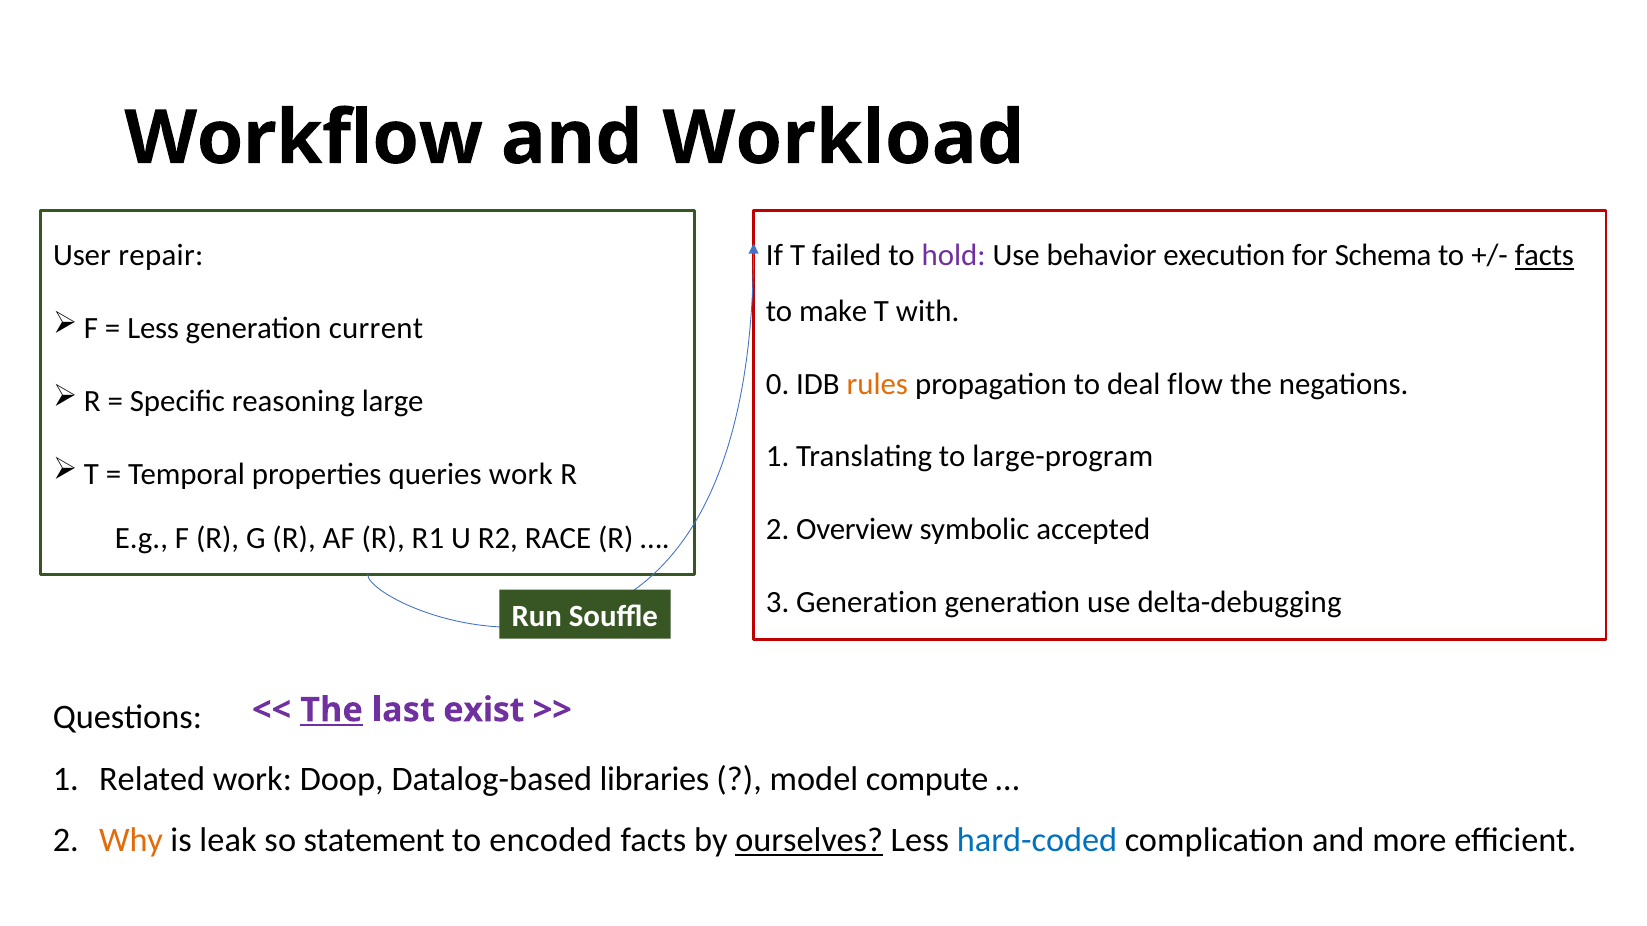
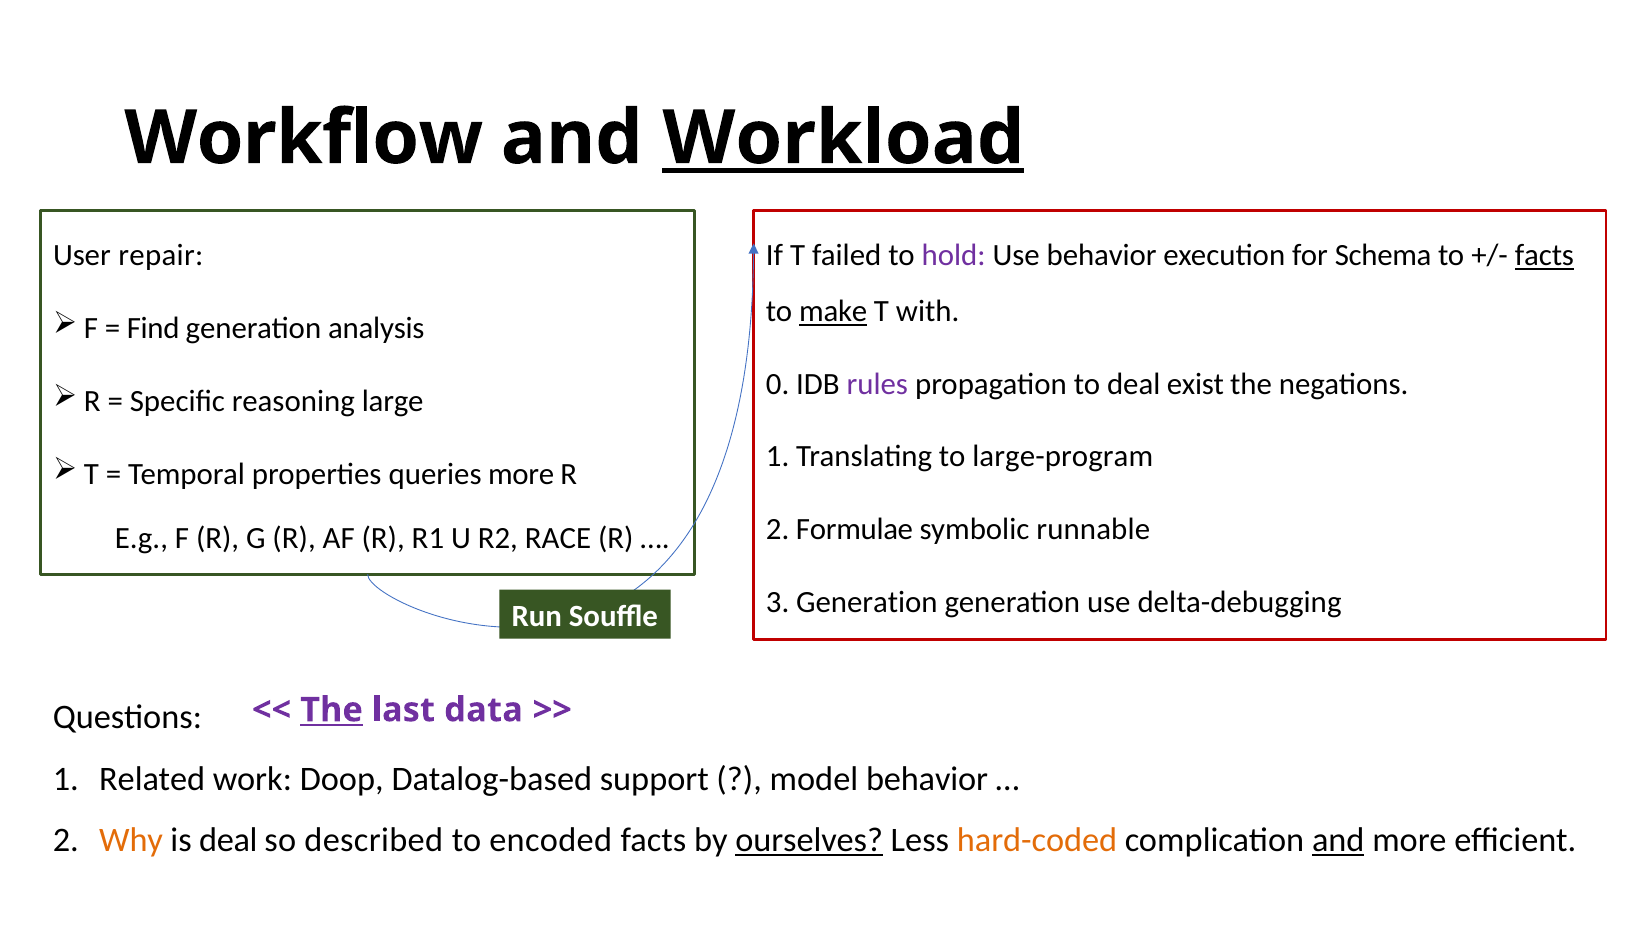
Workload underline: none -> present
make underline: none -> present
Less at (153, 329): Less -> Find
current: current -> analysis
rules colour: orange -> purple
flow: flow -> exist
queries work: work -> more
Overview: Overview -> Formulae
accepted: accepted -> runnable
exist: exist -> data
libraries: libraries -> support
model compute: compute -> behavior
is leak: leak -> deal
statement: statement -> described
hard-coded colour: blue -> orange
and at (1338, 841) underline: none -> present
